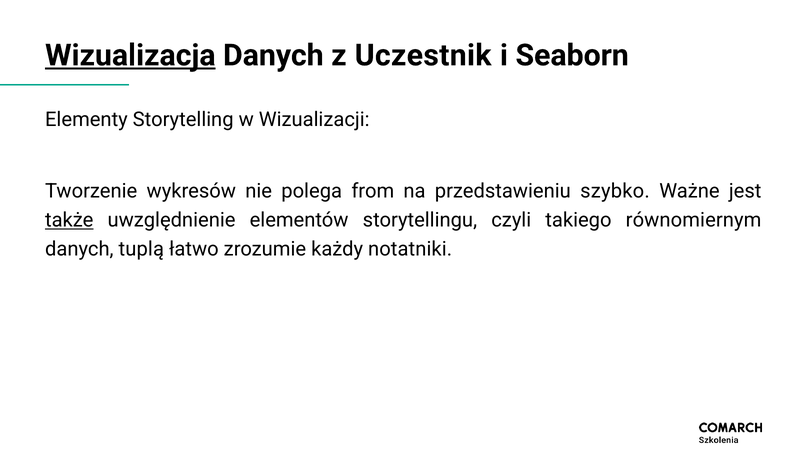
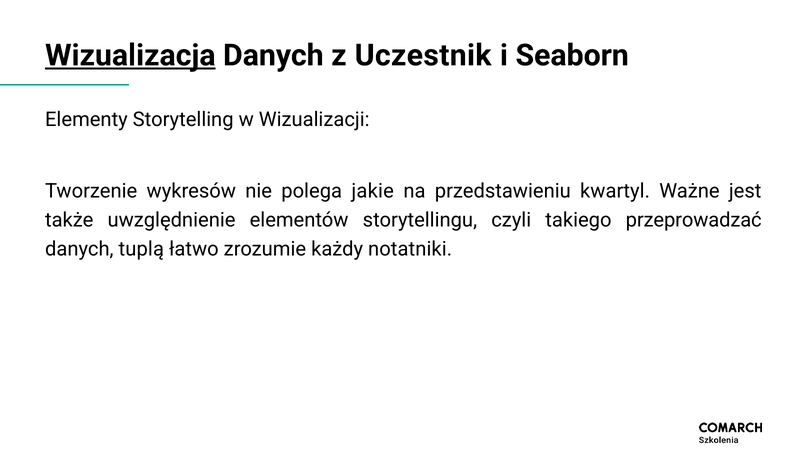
from: from -> jakie
szybko: szybko -> kwartyl
także underline: present -> none
równomiernym: równomiernym -> przeprowadzać
